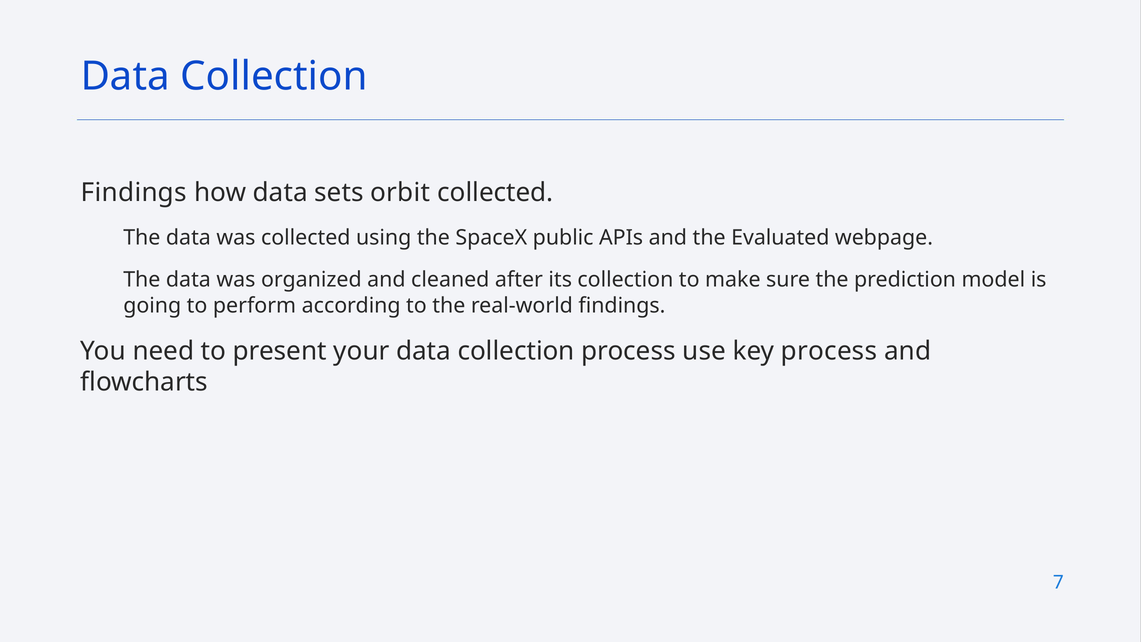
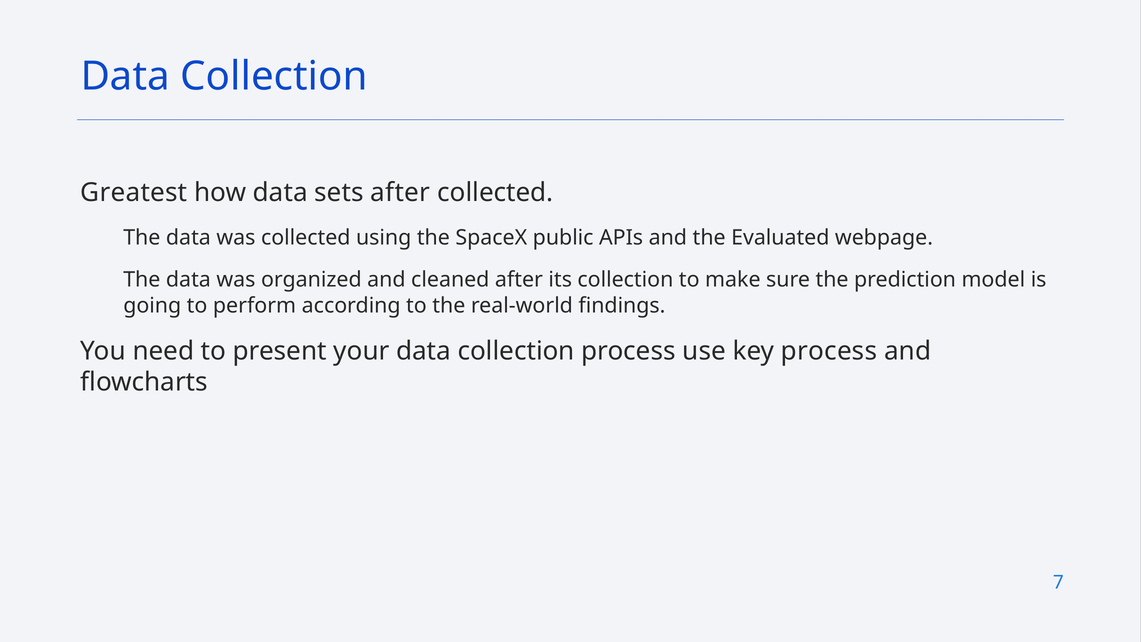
Findings at (134, 193): Findings -> Greatest
sets orbit: orbit -> after
